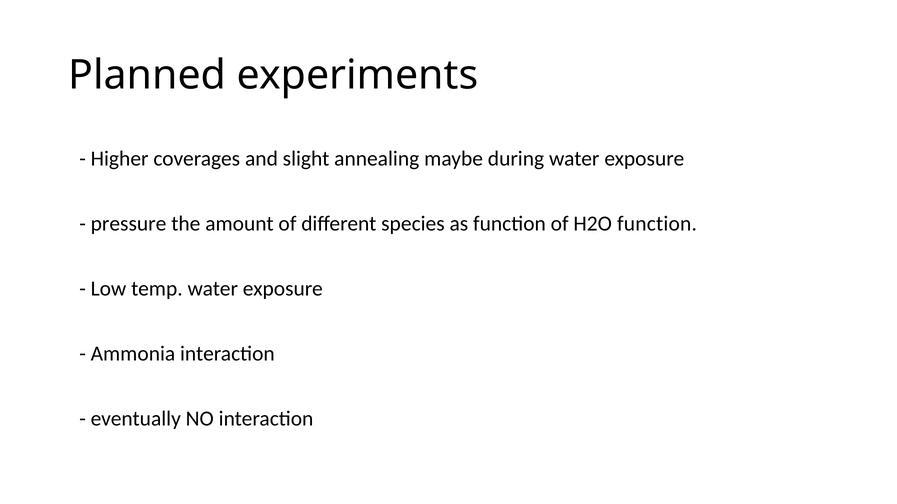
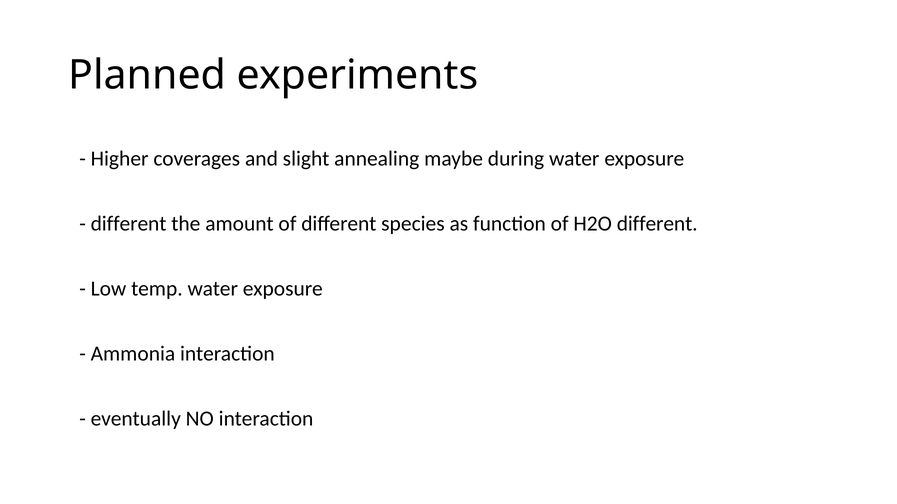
pressure at (129, 224): pressure -> different
H2O function: function -> different
